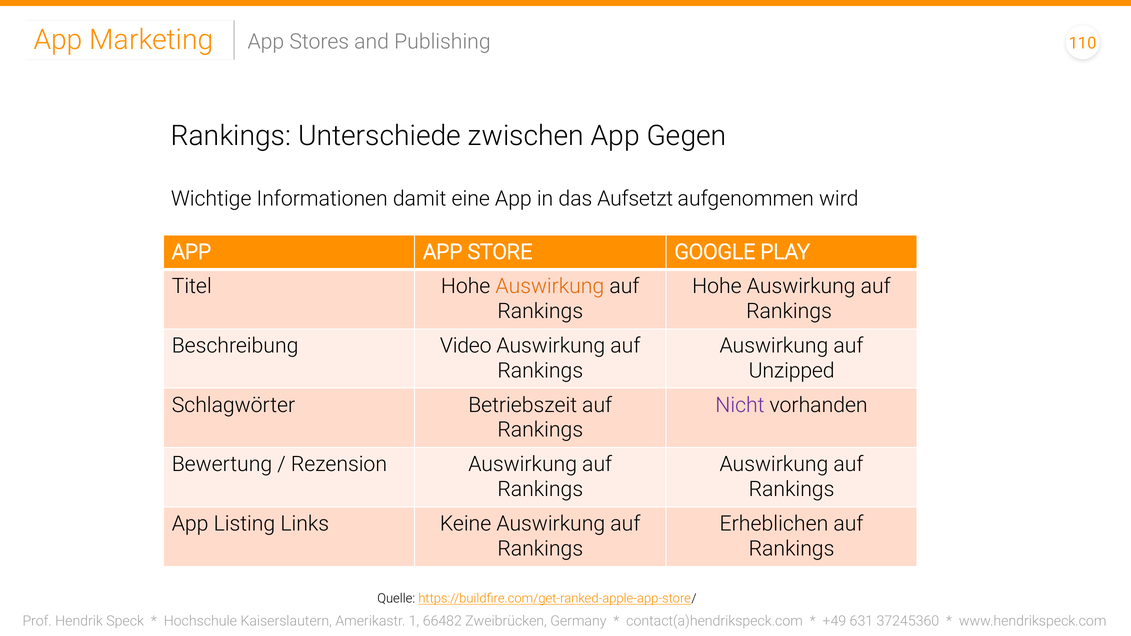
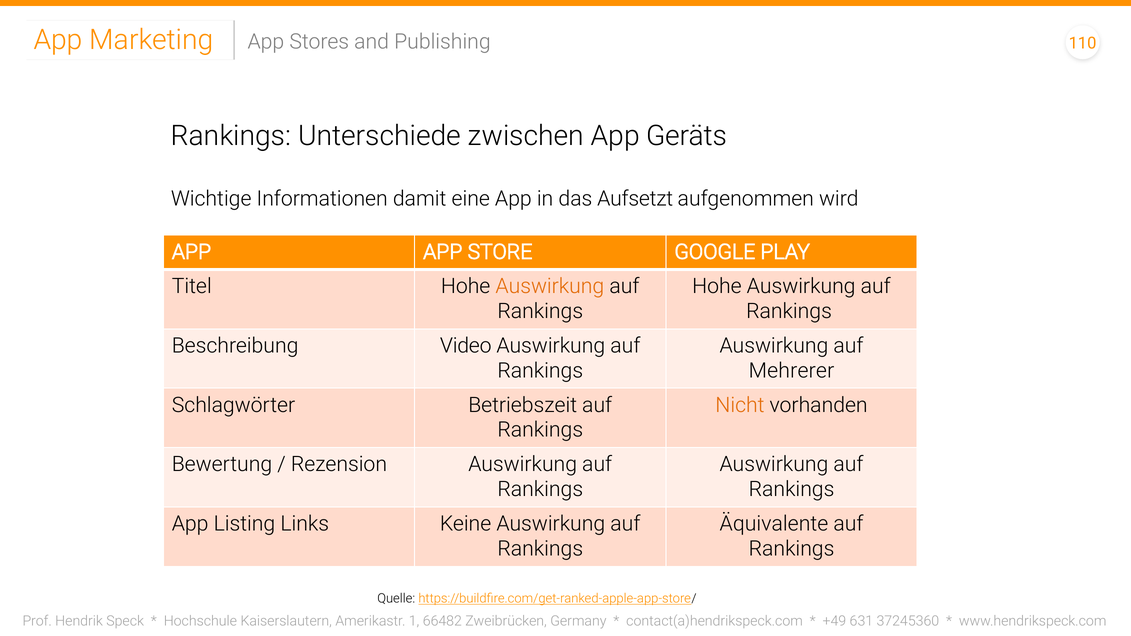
Gegen: Gegen -> Geräts
Unzipped: Unzipped -> Mehrerer
Nicht colour: purple -> orange
Erheblichen: Erheblichen -> Äquivalente
